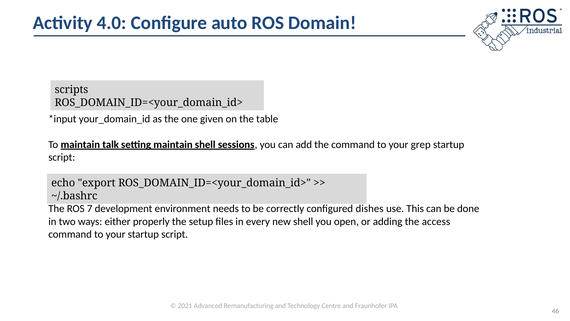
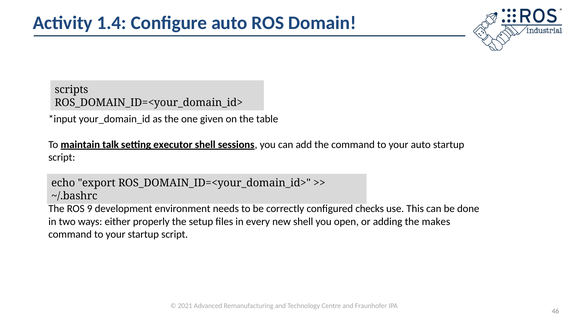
4.0: 4.0 -> 1.4
setting maintain: maintain -> executor
your grep: grep -> auto
7: 7 -> 9
dishes: dishes -> checks
access: access -> makes
